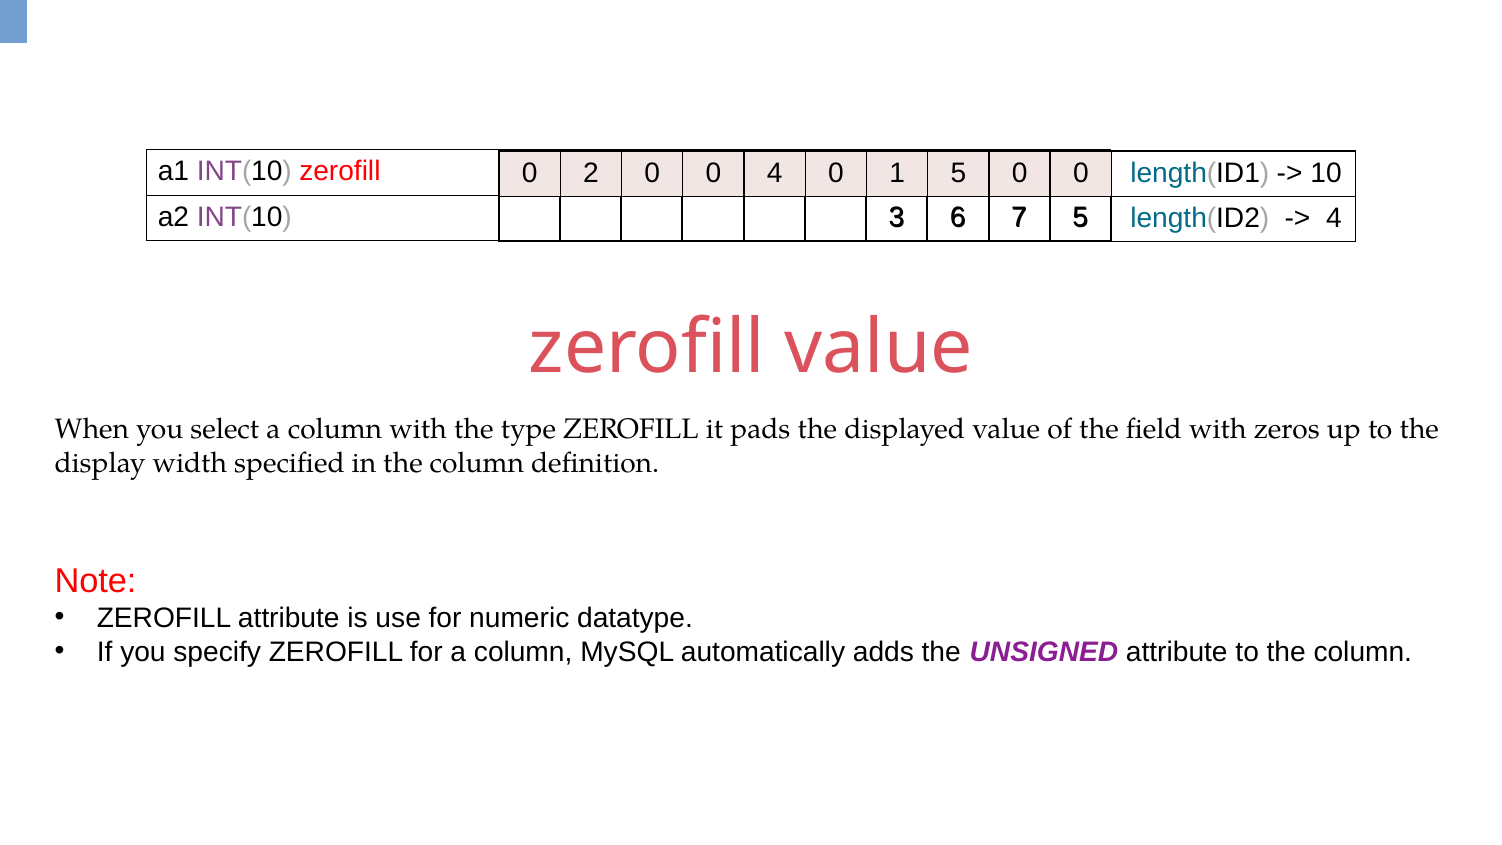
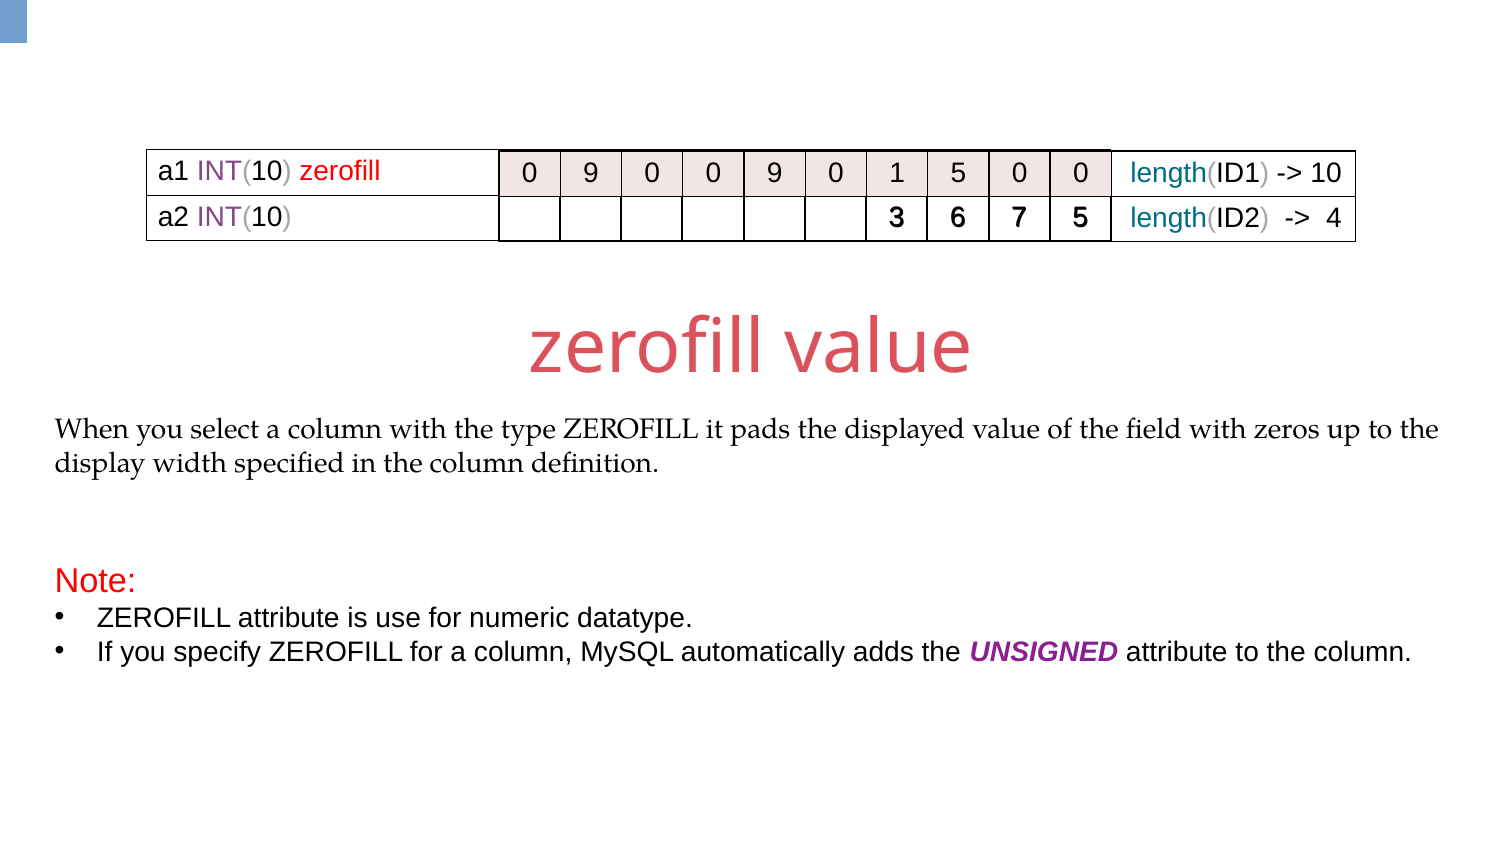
2 at (591, 173): 2 -> 9
0 0 4: 4 -> 9
